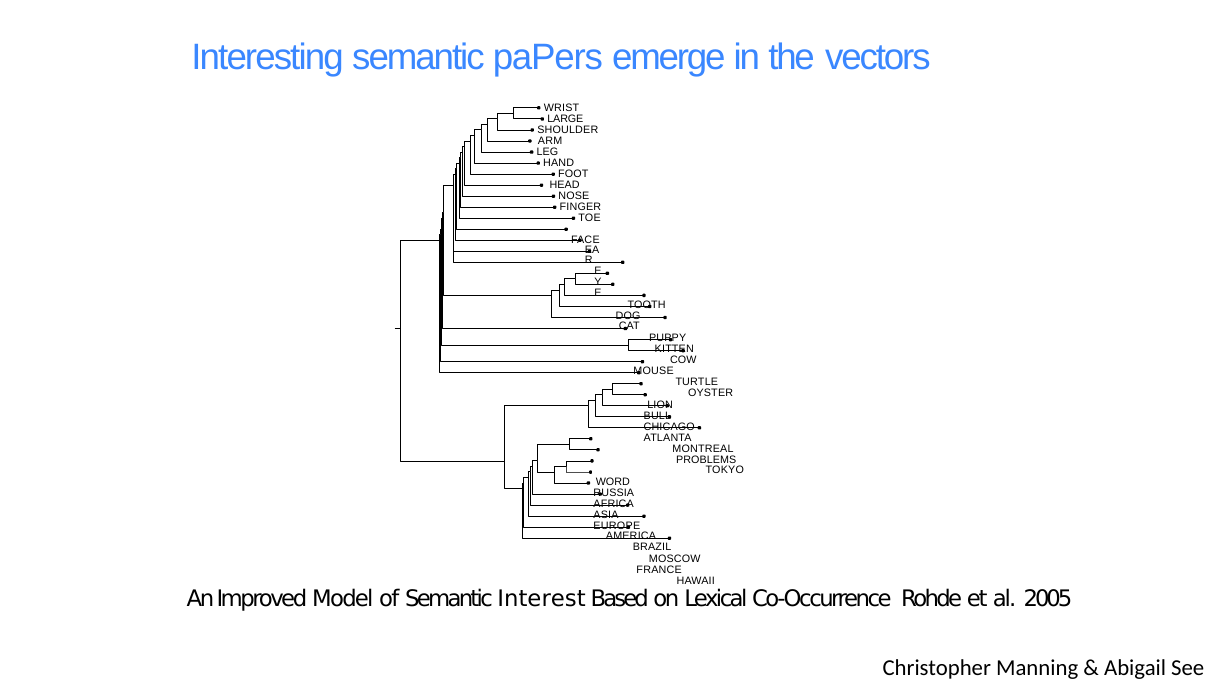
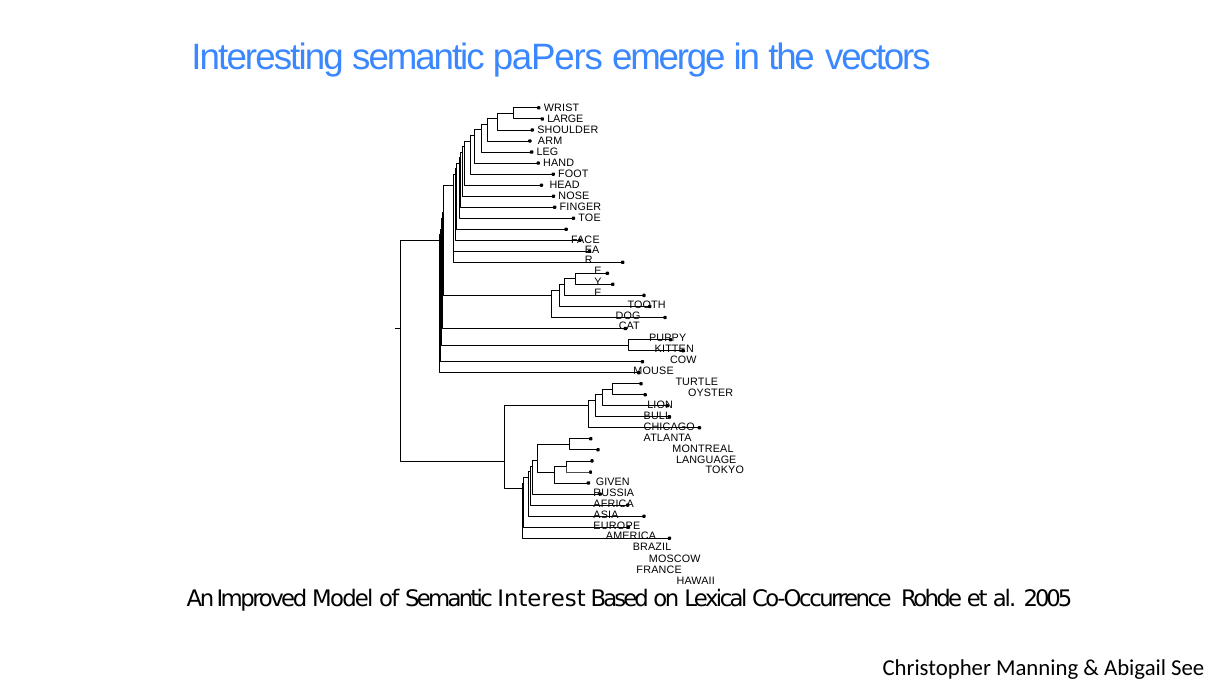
PROBLEMS: PROBLEMS -> LANGUAGE
WORD: WORD -> GIVEN
